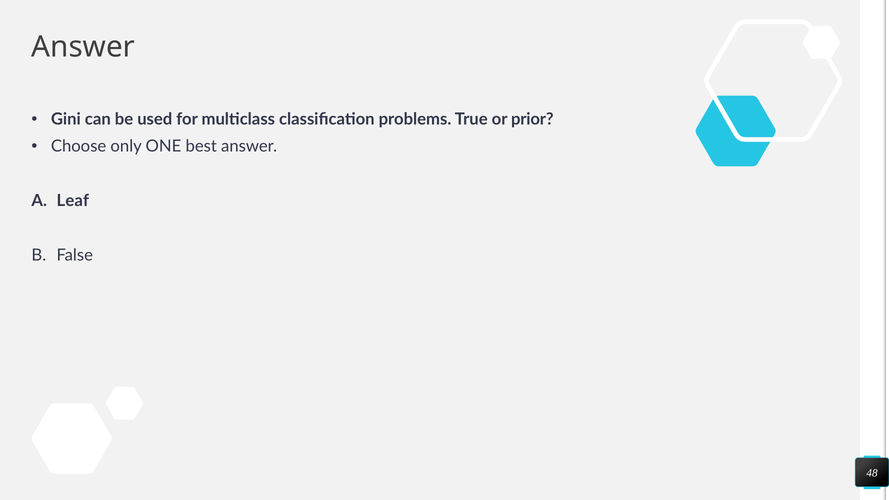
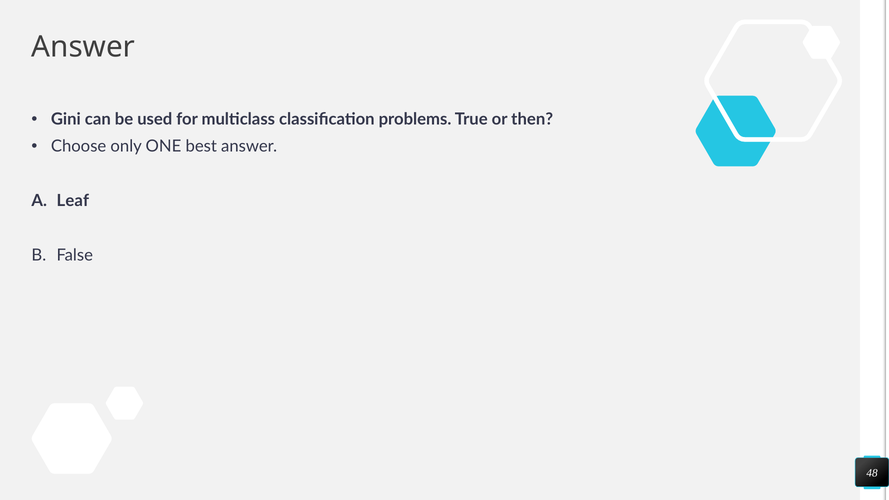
prior: prior -> then
